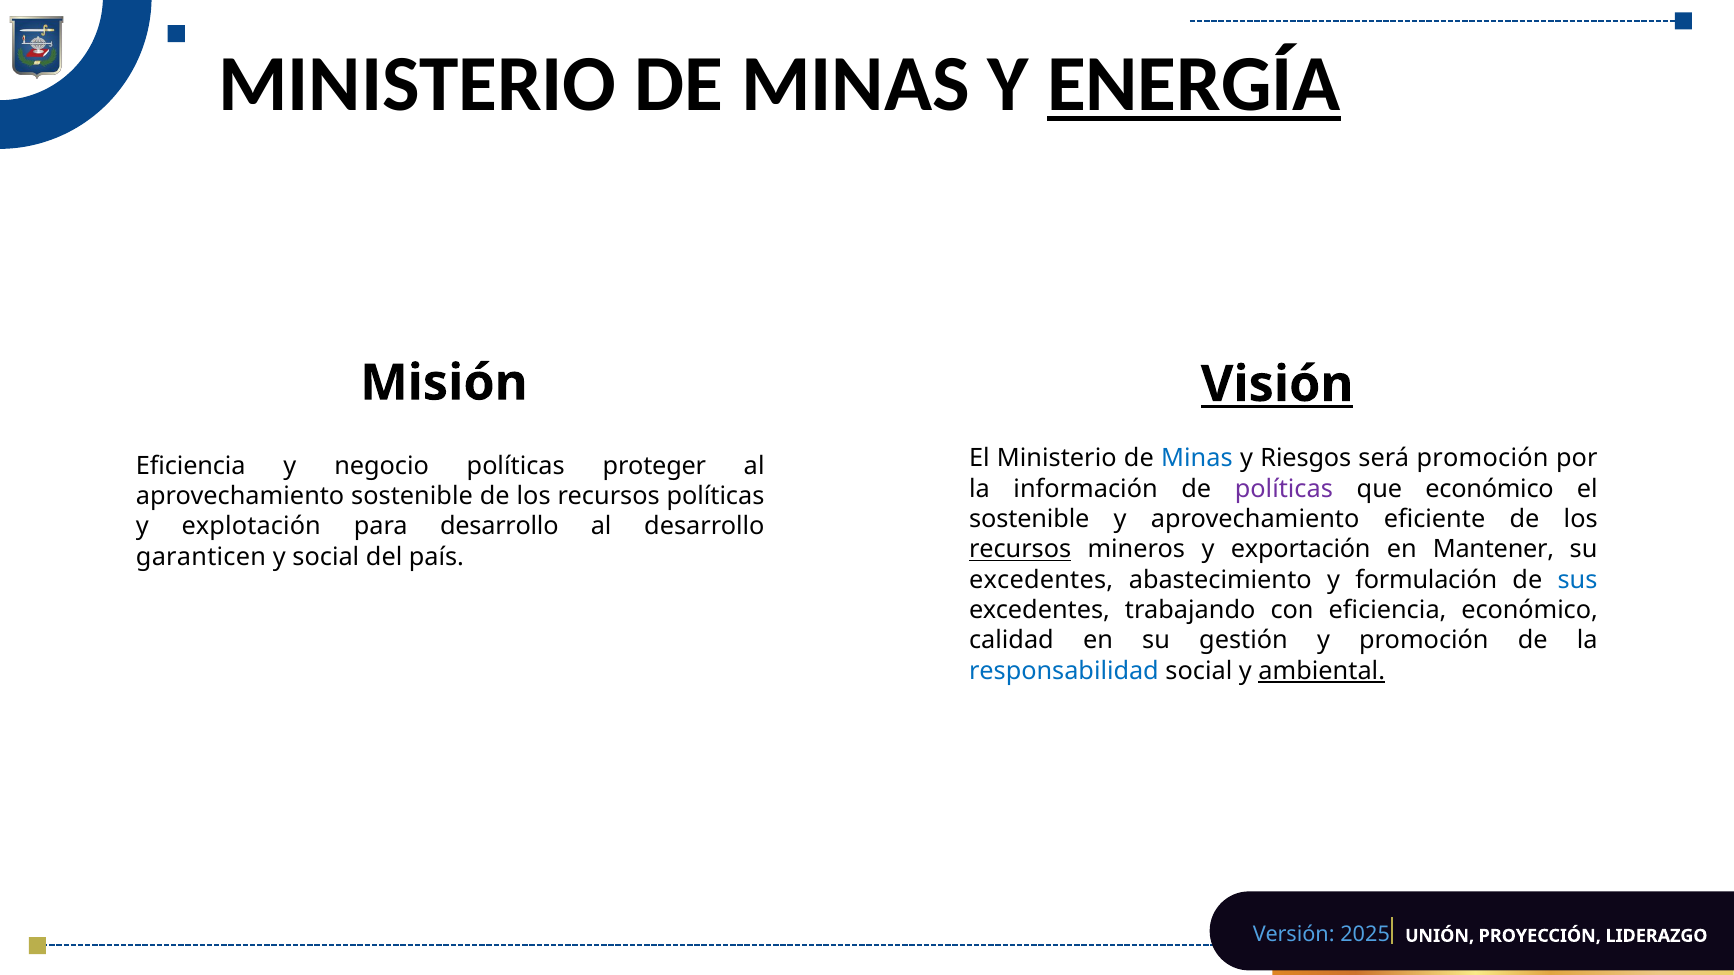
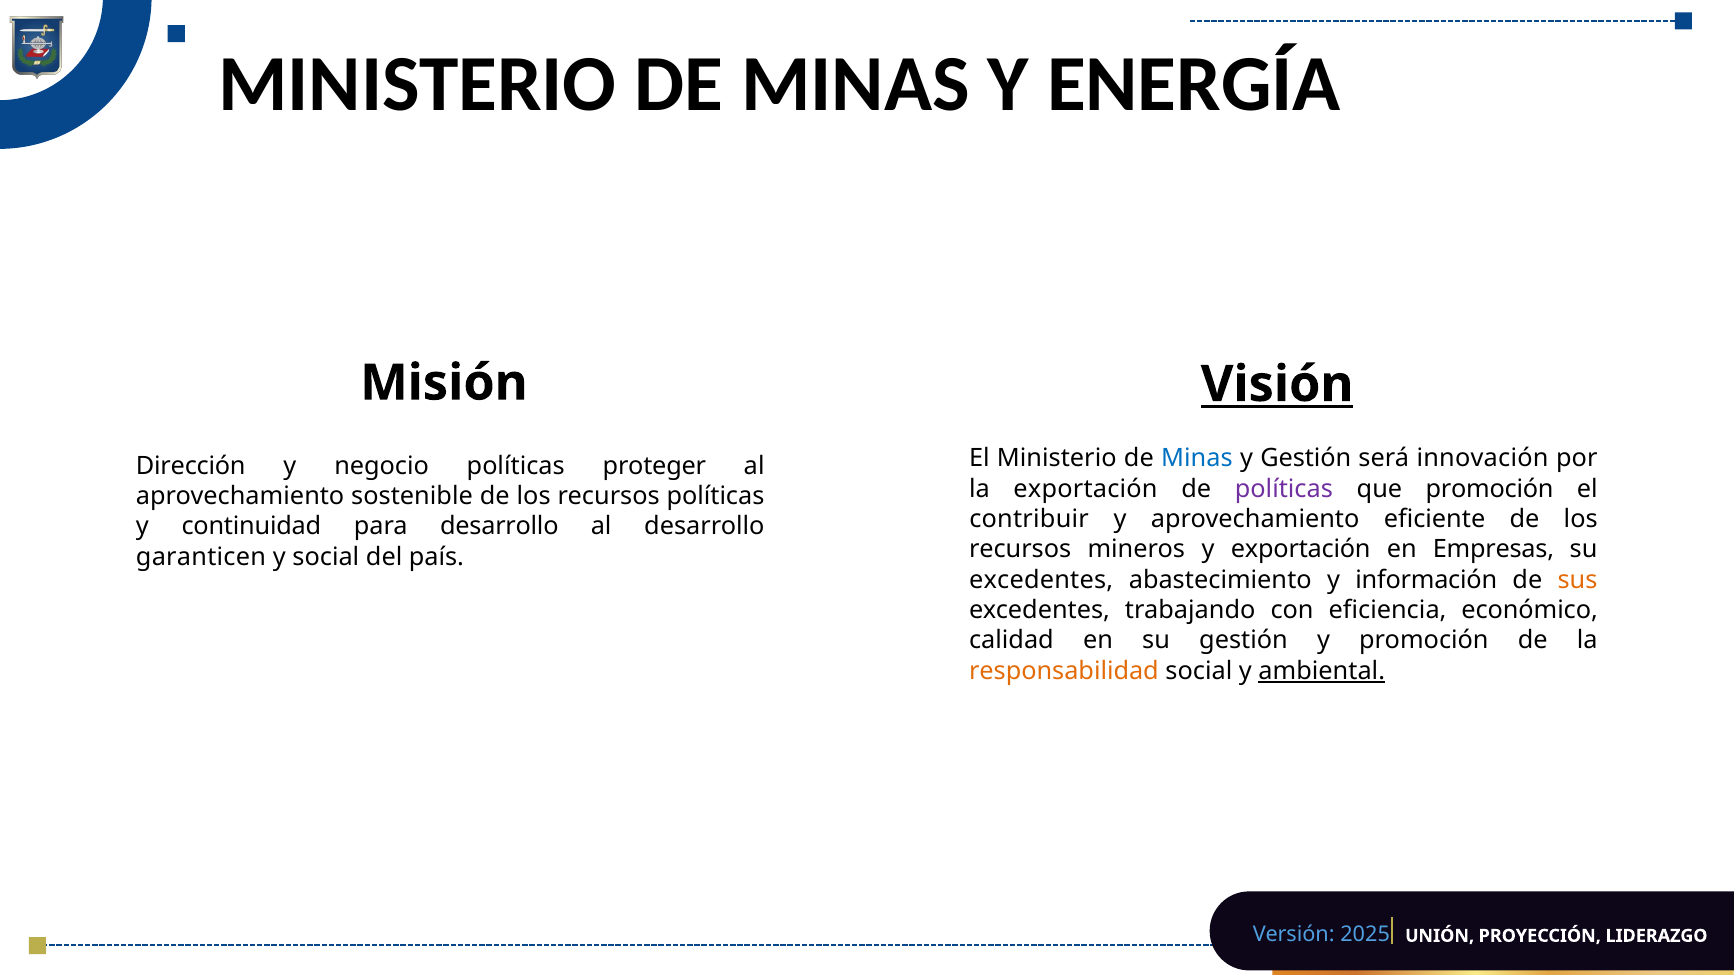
ENERGÍA underline: present -> none
y Riesgos: Riesgos -> Gestión
será promoción: promoción -> innovación
Eficiencia at (191, 466): Eficiencia -> Dirección
la información: información -> exportación
que económico: económico -> promoción
sostenible at (1029, 519): sostenible -> contribuir
explotación: explotación -> continuidad
recursos at (1020, 550) underline: present -> none
Mantener: Mantener -> Empresas
formulación: formulación -> información
sus colour: blue -> orange
responsabilidad colour: blue -> orange
